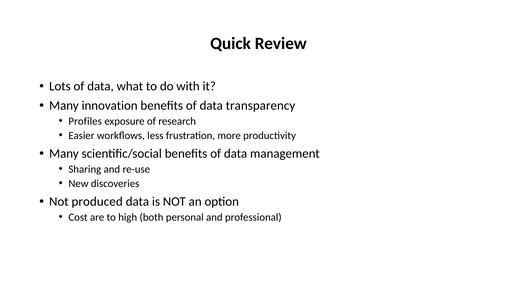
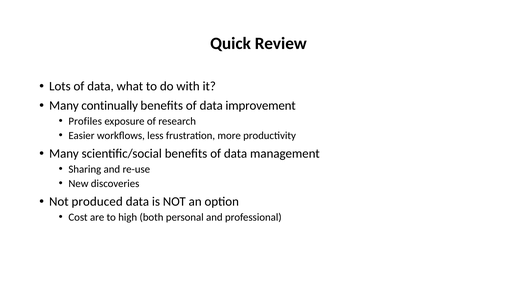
innovation: innovation -> continually
transparency: transparency -> improvement
